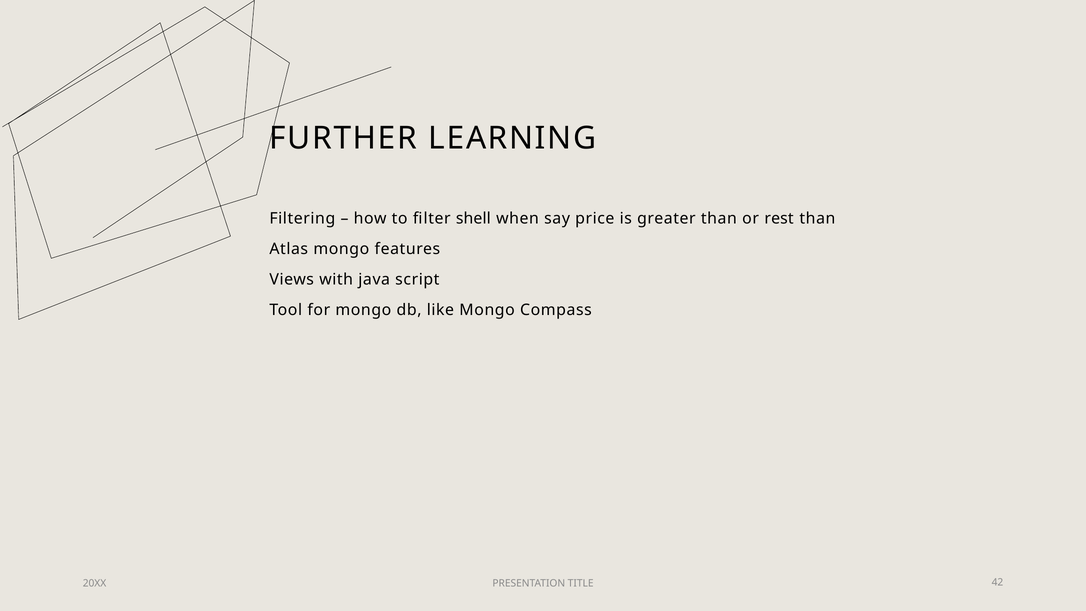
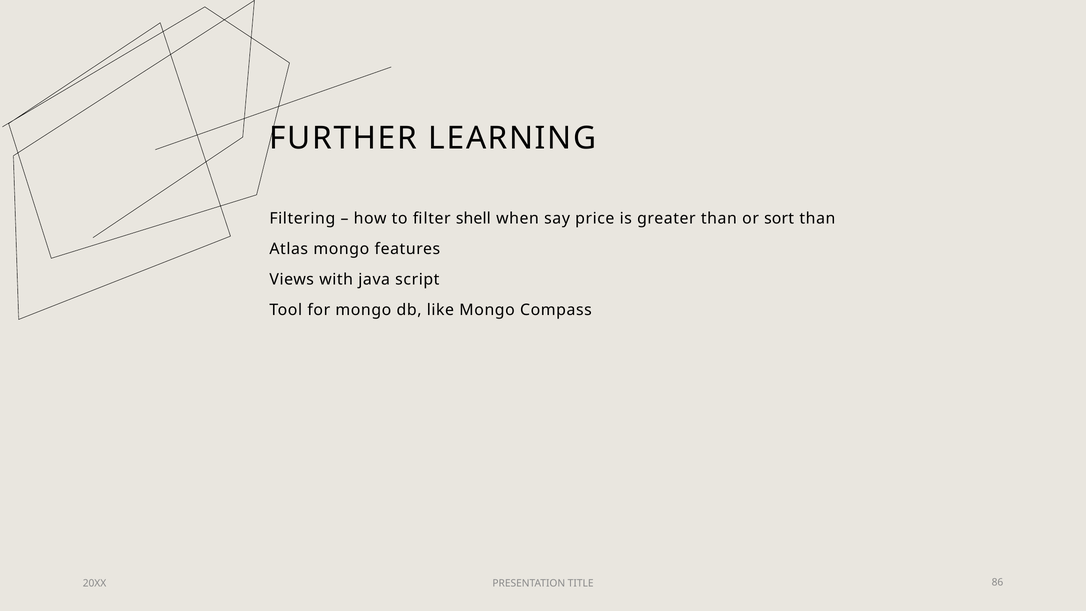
rest: rest -> sort
42: 42 -> 86
